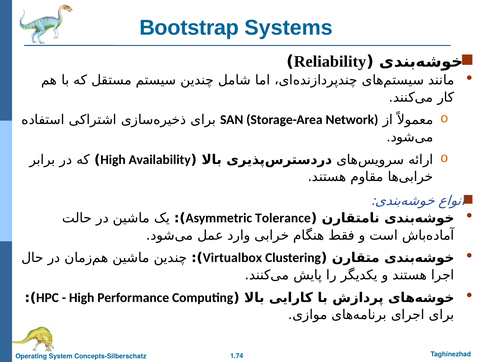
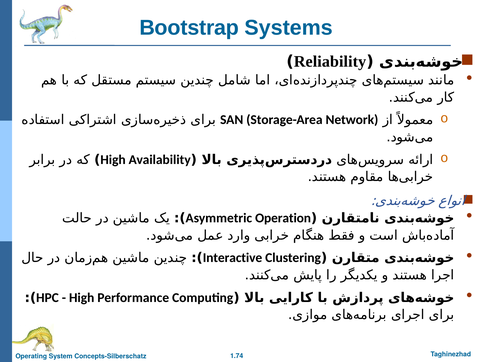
Tolerance: Tolerance -> Operation
Virtualbox: Virtualbox -> Interactive
